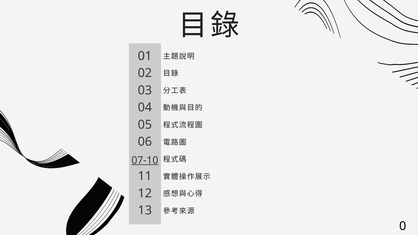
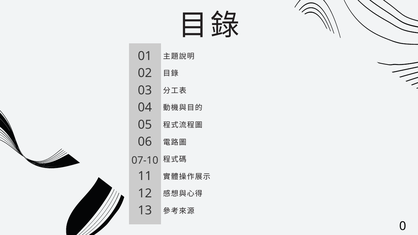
07-10 underline: present -> none
